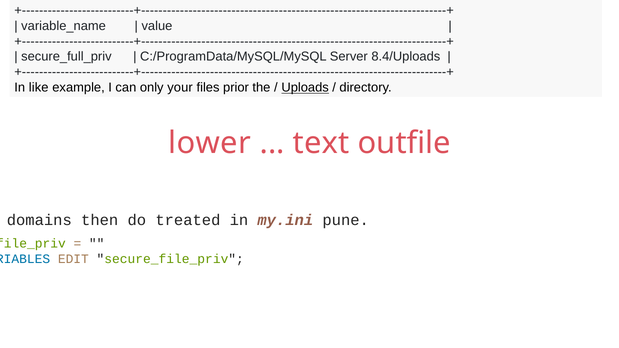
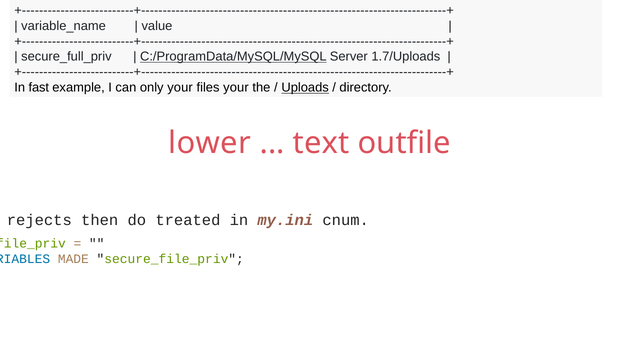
C:/ProgramData/MySQL/MySQL underline: none -> present
8.4/Uploads: 8.4/Uploads -> 1.7/Uploads
like: like -> fast
files prior: prior -> your
domains: domains -> rejects
pune: pune -> cnum
EDIT: EDIT -> MADE
